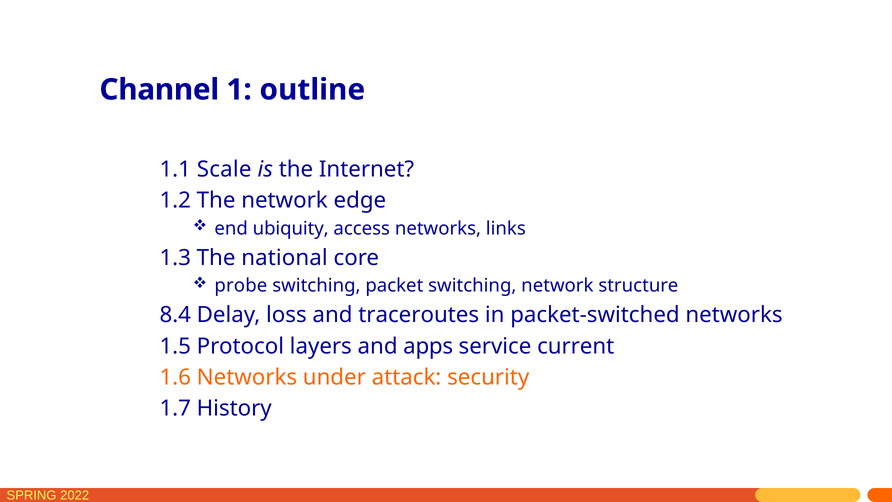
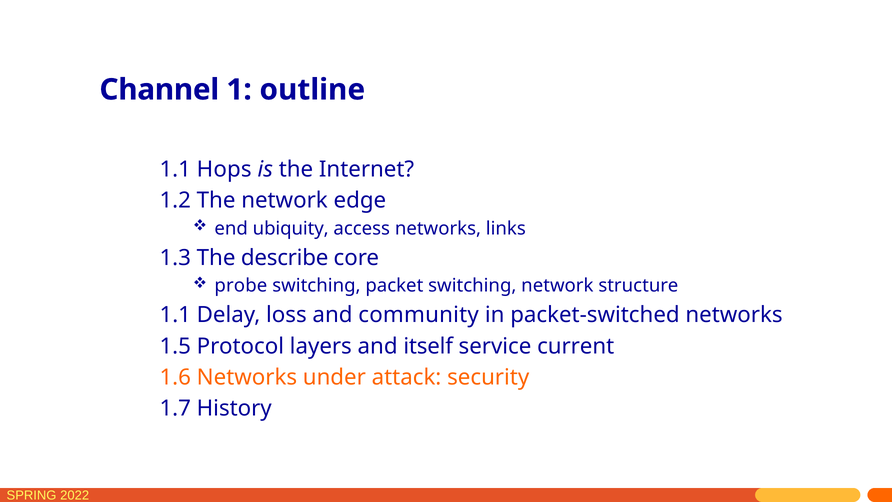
Scale: Scale -> Hops
national: national -> describe
8.4 at (175, 315): 8.4 -> 1.1
traceroutes: traceroutes -> community
apps: apps -> itself
